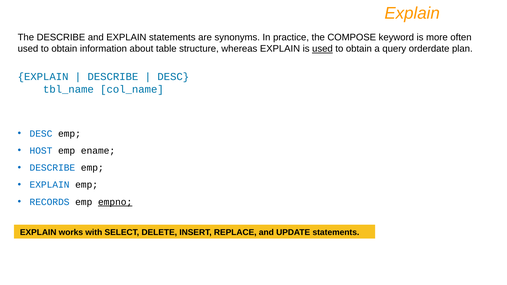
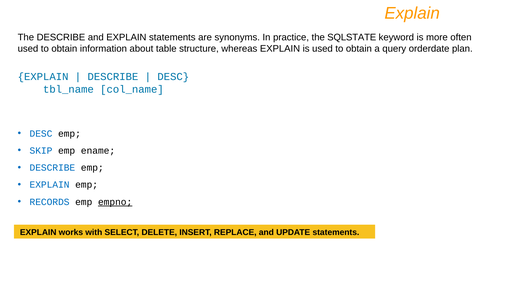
COMPOSE: COMPOSE -> SQLSTATE
used at (322, 49) underline: present -> none
HOST: HOST -> SKIP
